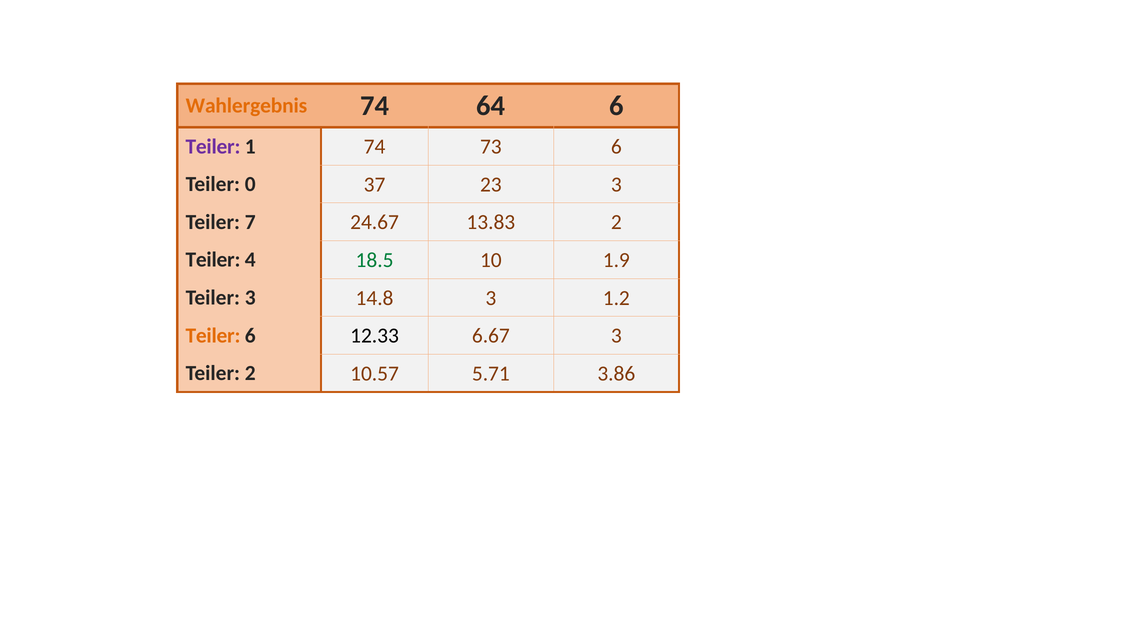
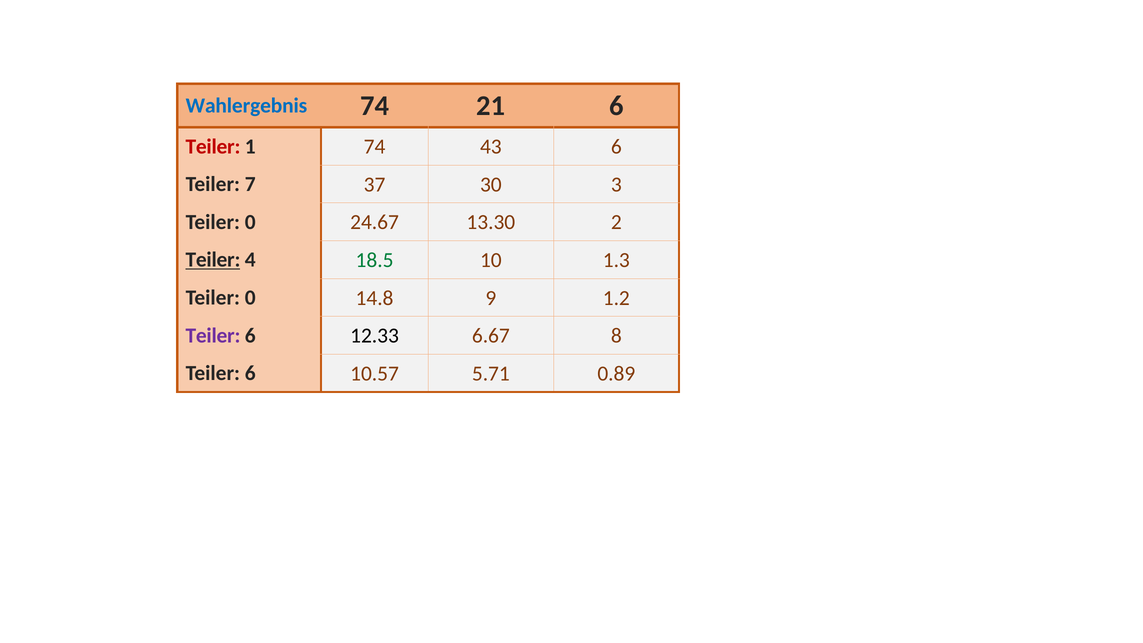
Wahlergebnis colour: orange -> blue
64: 64 -> 21
Teiler at (213, 146) colour: purple -> red
73: 73 -> 43
0: 0 -> 7
23: 23 -> 30
7 at (250, 222): 7 -> 0
13.83: 13.83 -> 13.30
Teiler at (213, 260) underline: none -> present
1.9: 1.9 -> 1.3
3 at (250, 298): 3 -> 0
14.8 3: 3 -> 9
Teiler at (213, 335) colour: orange -> purple
6.67 3: 3 -> 8
2 at (250, 373): 2 -> 6
3.86: 3.86 -> 0.89
